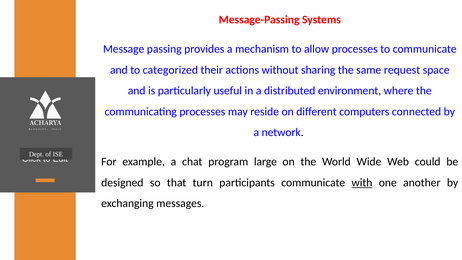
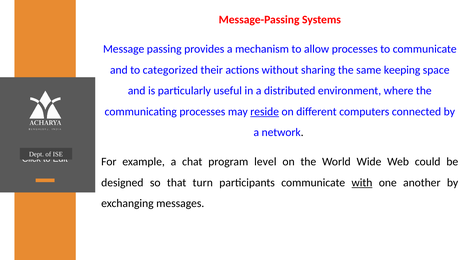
request: request -> keeping
reside underline: none -> present
large: large -> level
